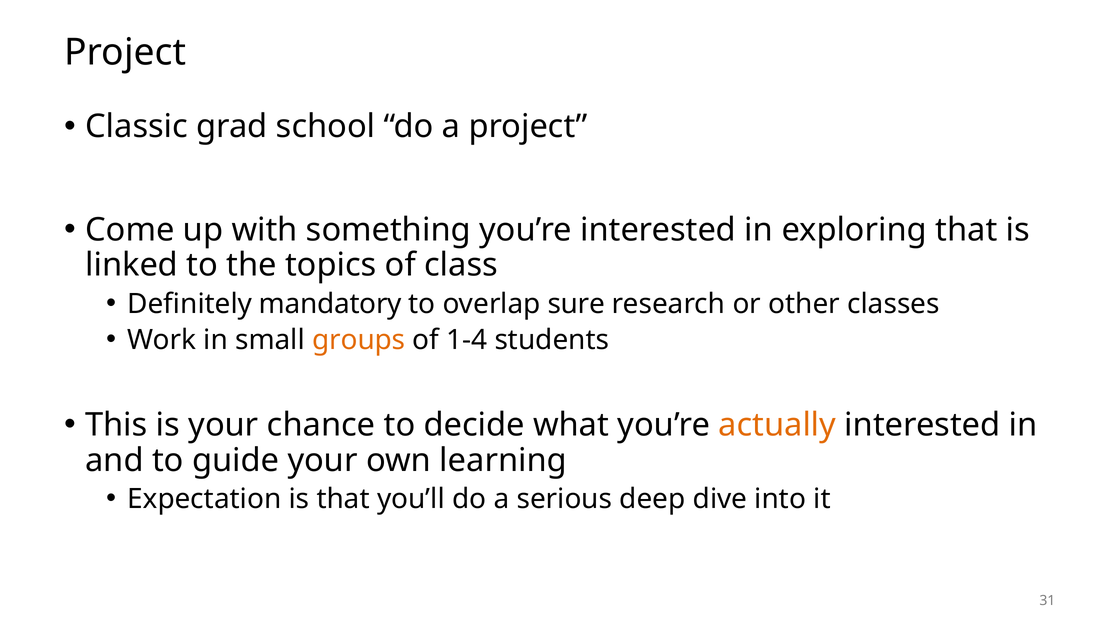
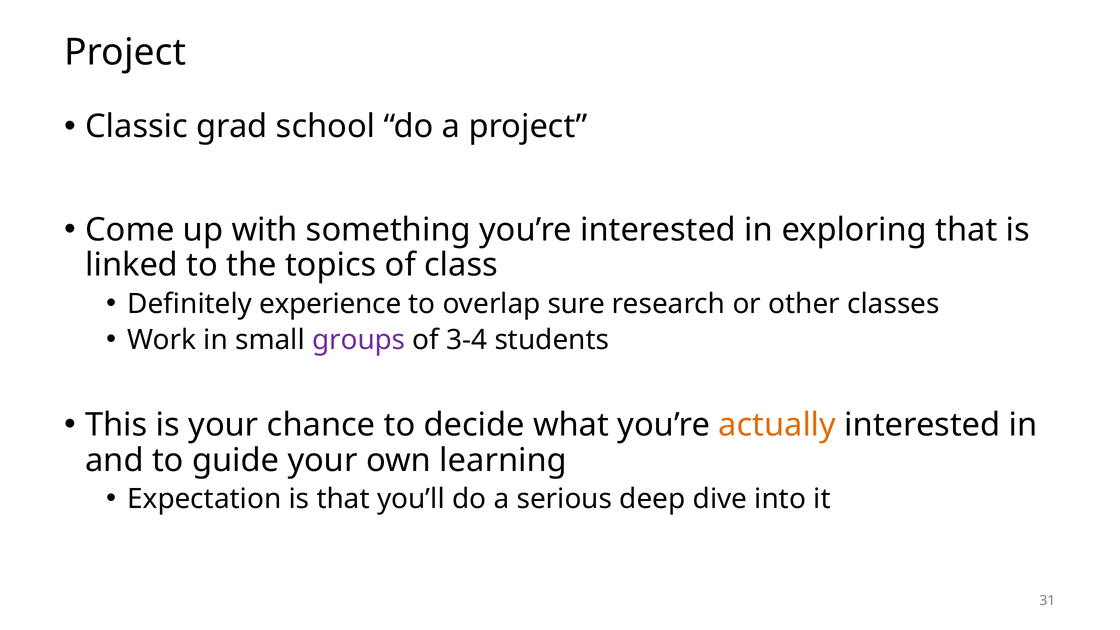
mandatory: mandatory -> experience
groups colour: orange -> purple
1-4: 1-4 -> 3-4
